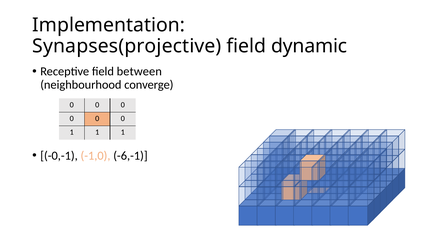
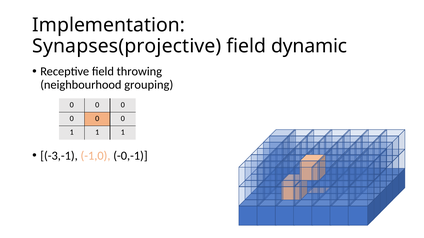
between: between -> throwing
converge: converge -> grouping
-0,-1: -0,-1 -> -3,-1
-6,-1: -6,-1 -> -0,-1
